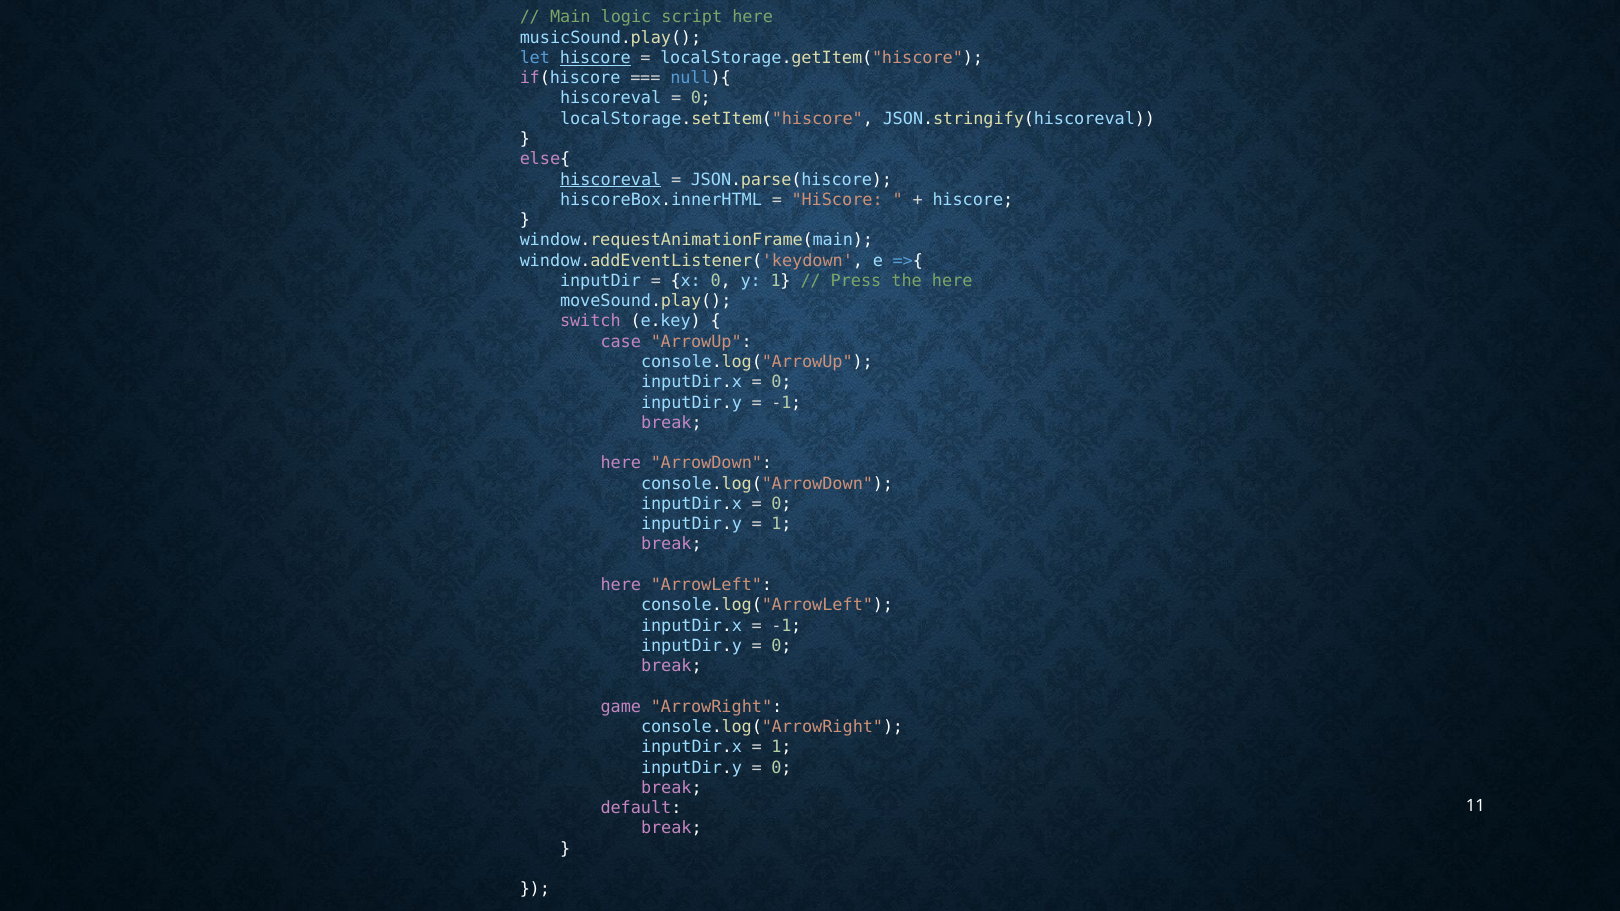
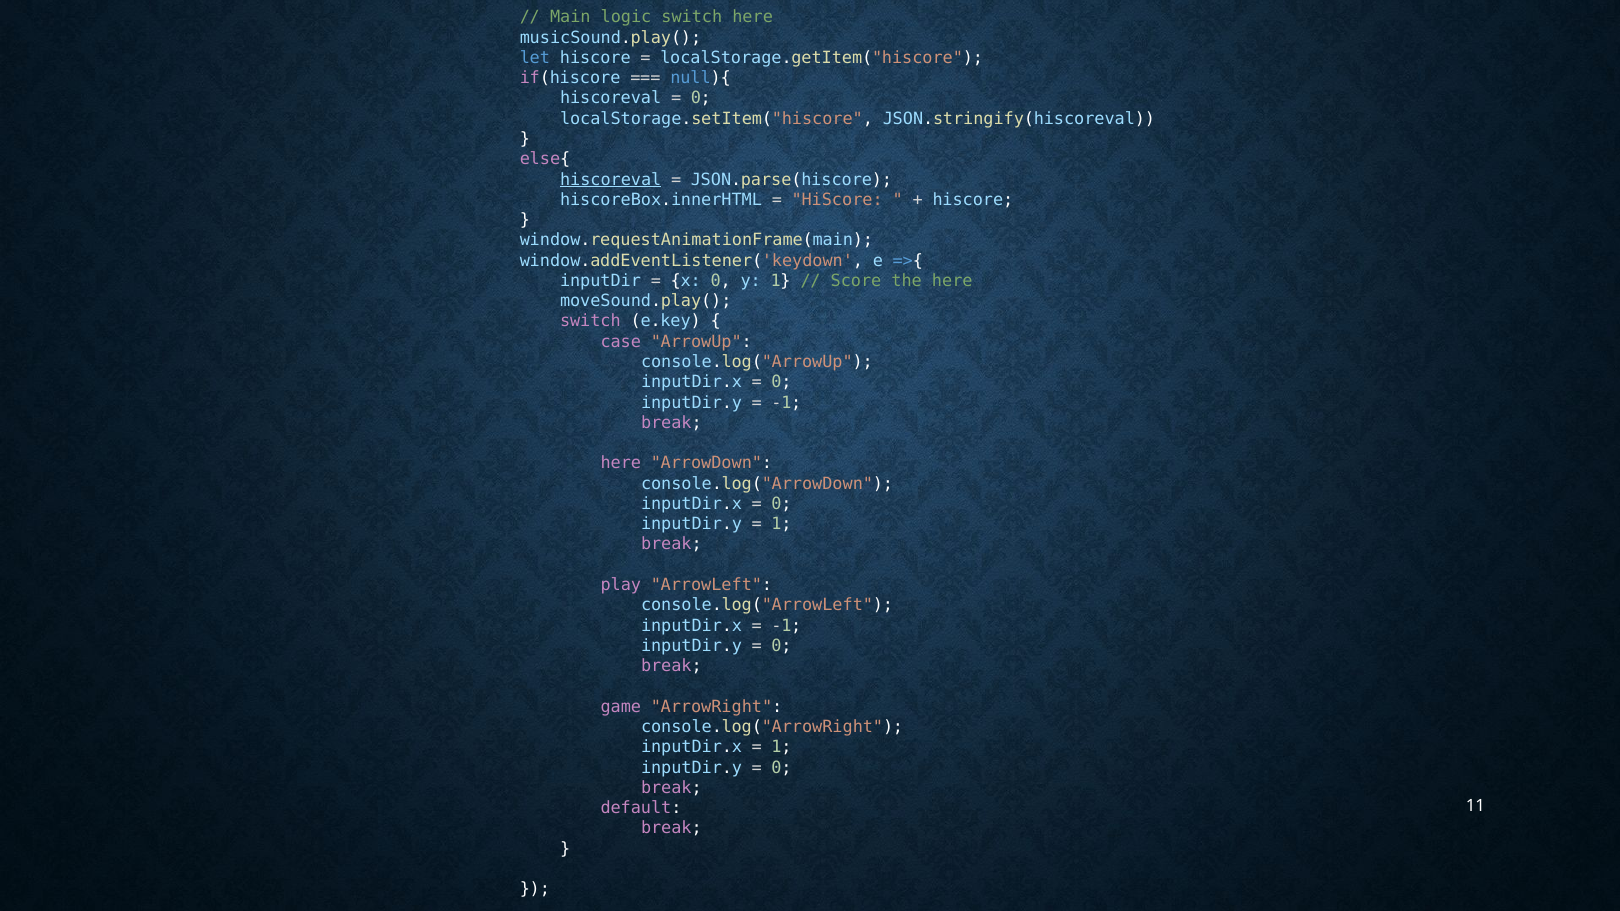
logic script: script -> switch
hiscore at (595, 58) underline: present -> none
Press: Press -> Score
here at (621, 585): here -> play
